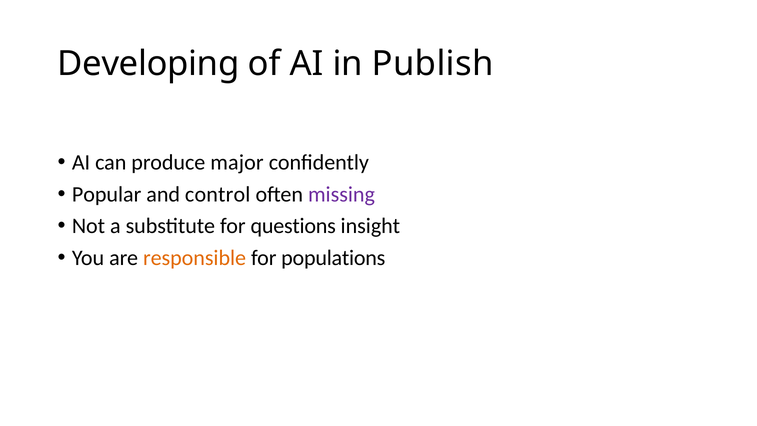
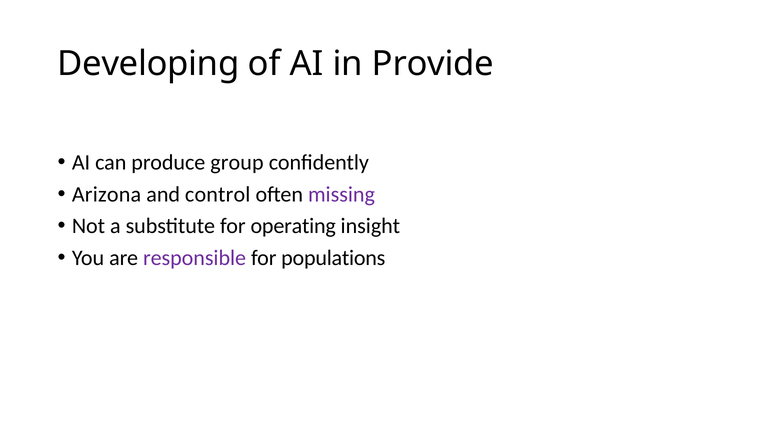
Publish: Publish -> Provide
major: major -> group
Popular: Popular -> Arizona
questions: questions -> operating
responsible colour: orange -> purple
